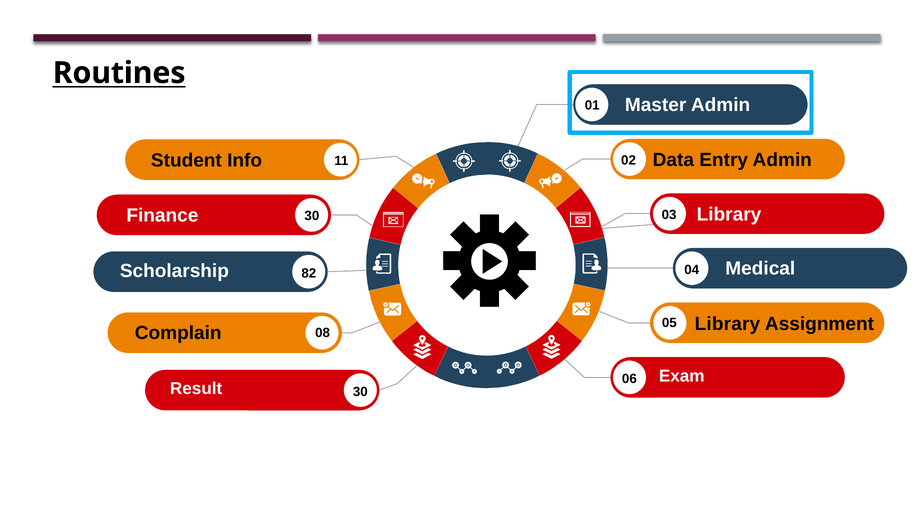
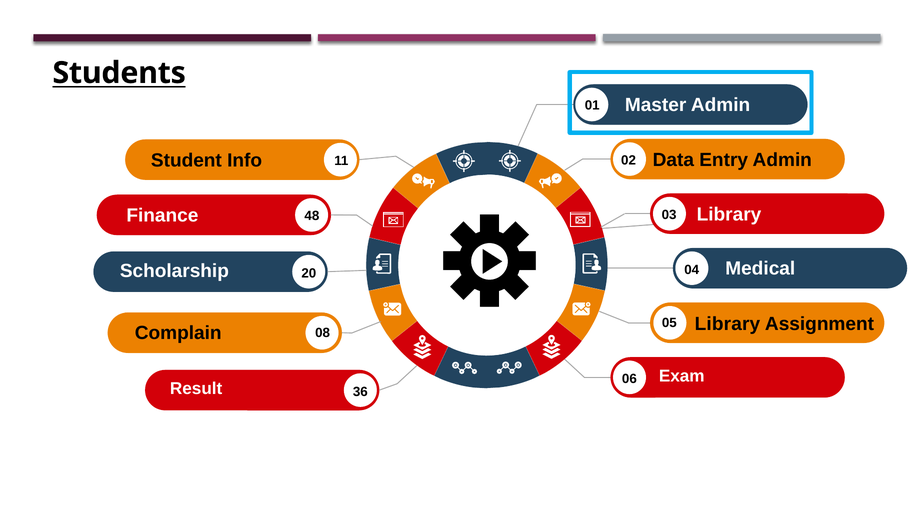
Routines: Routines -> Students
Finance 30: 30 -> 48
82: 82 -> 20
Result 30: 30 -> 36
